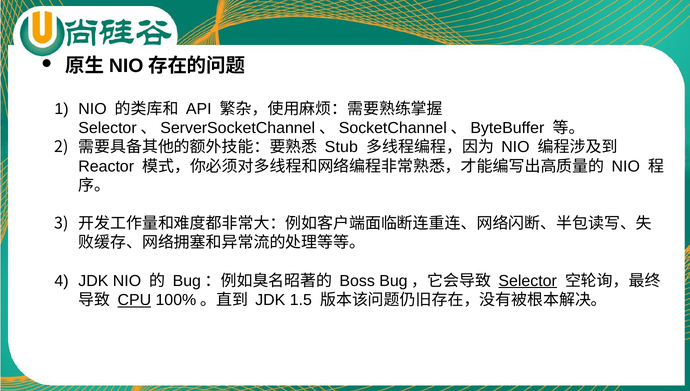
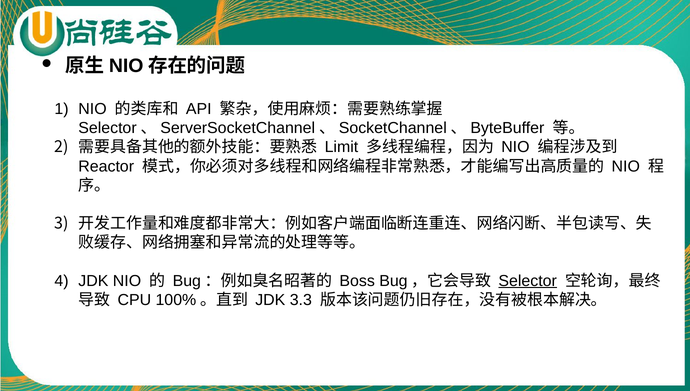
Stub: Stub -> Limit
CPU underline: present -> none
1.5: 1.5 -> 3.3
